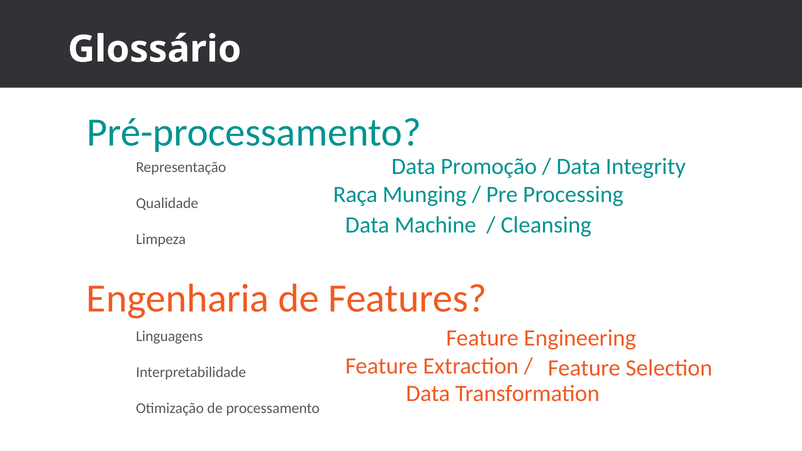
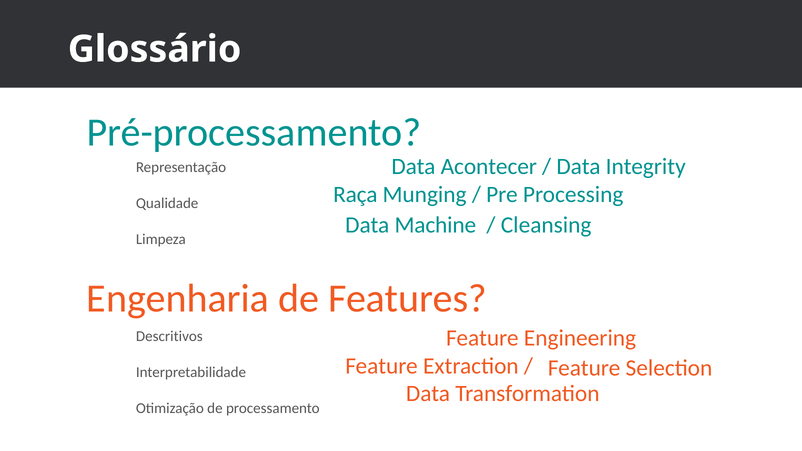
Promoção: Promoção -> Acontecer
Linguagens: Linguagens -> Descritivos
